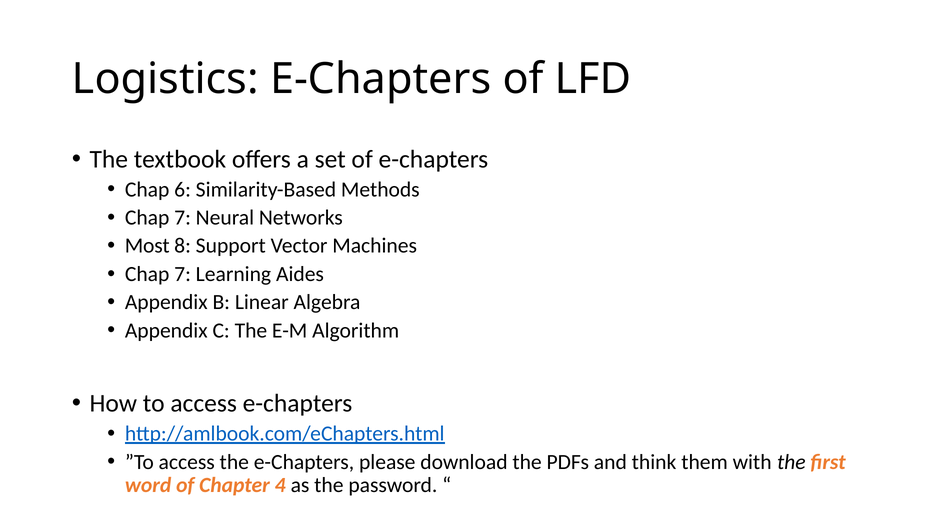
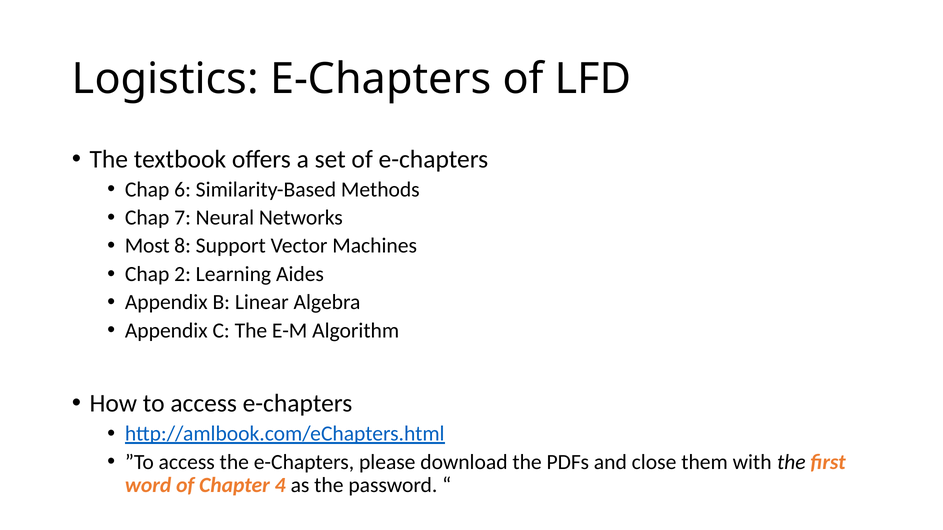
7 at (183, 274): 7 -> 2
think: think -> close
